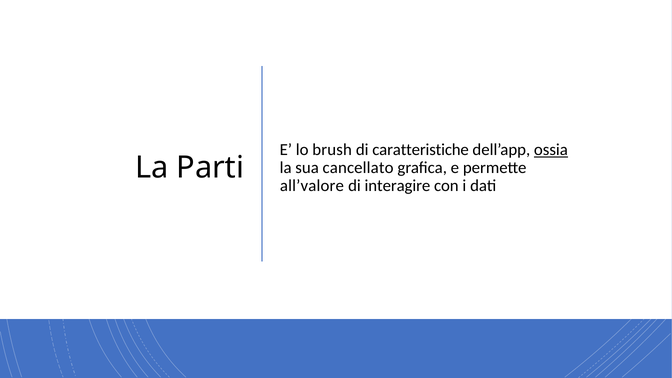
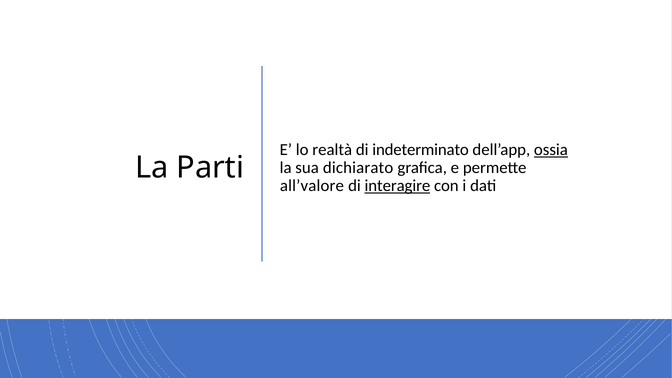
brush: brush -> realtà
caratteristiche: caratteristiche -> indeterminato
cancellato: cancellato -> dichiarato
interagire underline: none -> present
